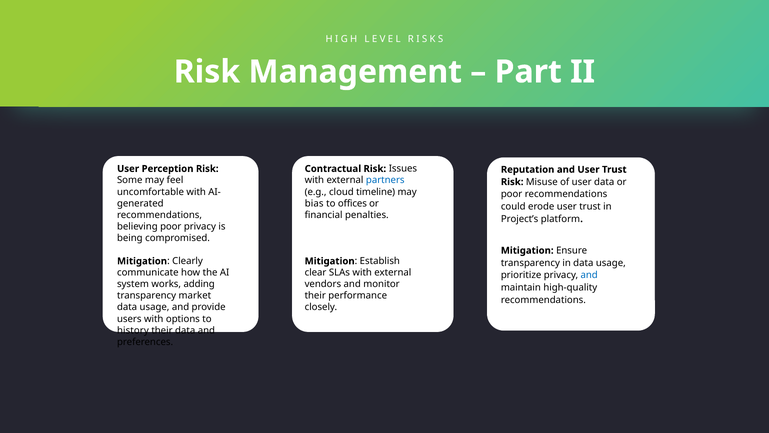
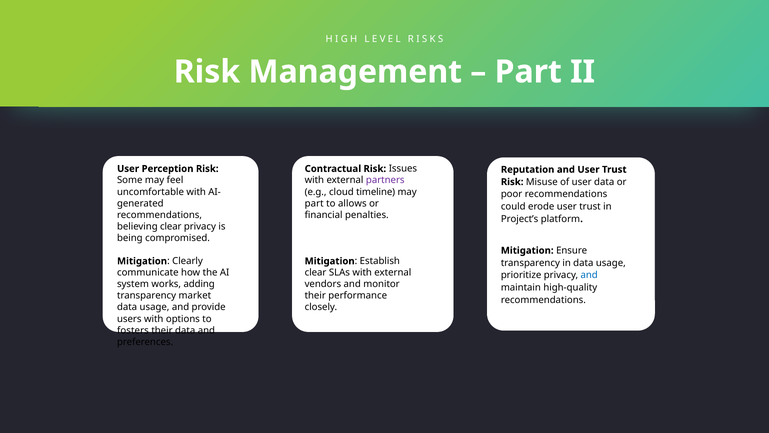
partners colour: blue -> purple
bias at (314, 203): bias -> part
offices: offices -> allows
believing poor: poor -> clear
history: history -> fosters
